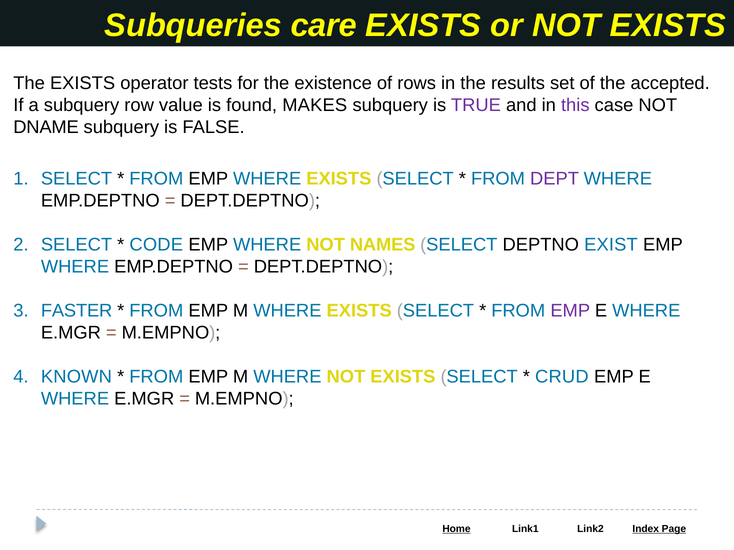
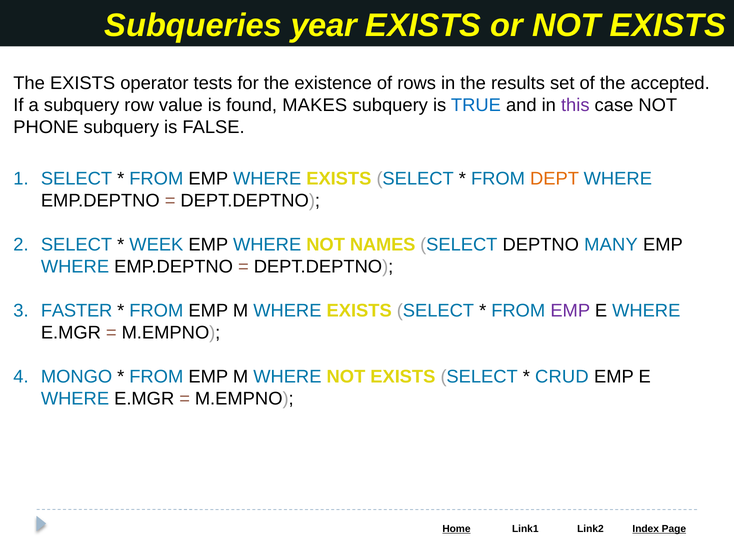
care: care -> year
TRUE colour: purple -> blue
DNAME: DNAME -> PHONE
DEPT colour: purple -> orange
CODE: CODE -> WEEK
EXIST: EXIST -> MANY
KNOWN: KNOWN -> MONGO
